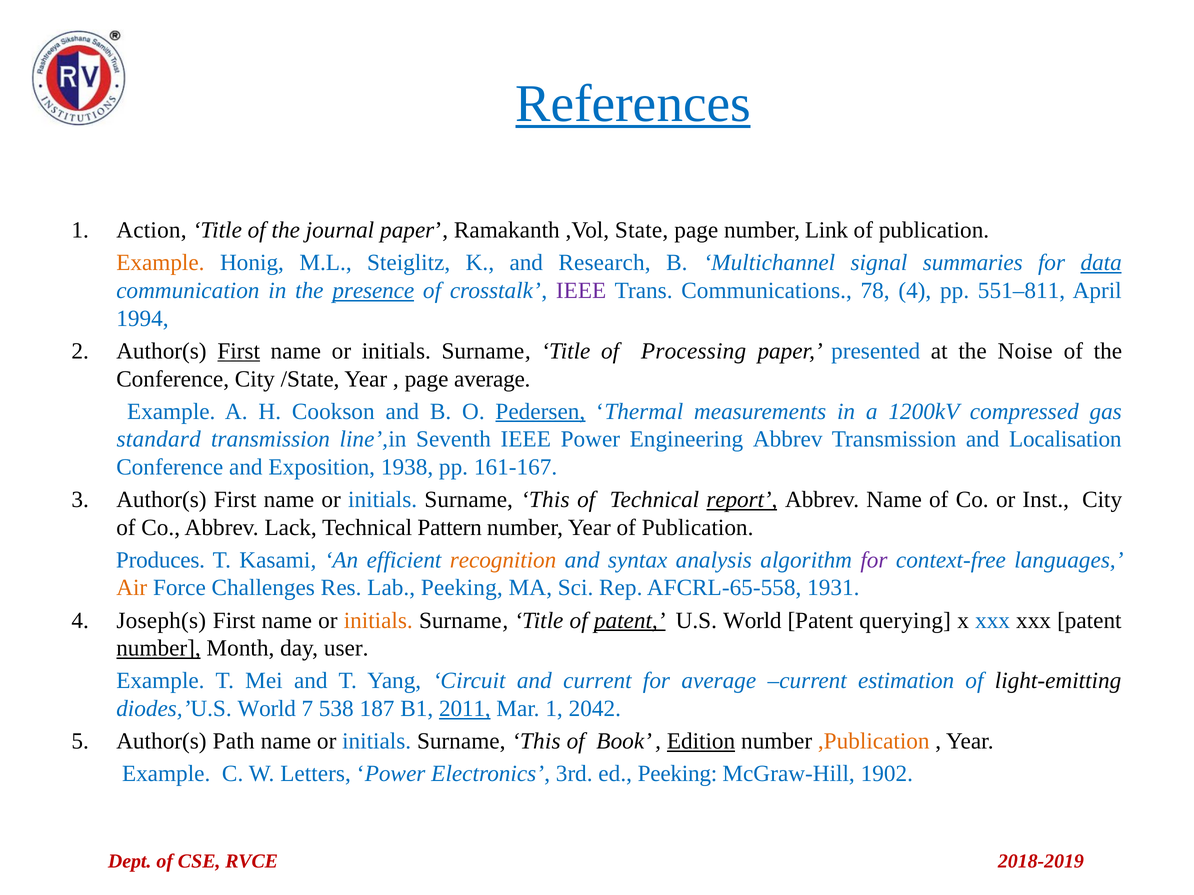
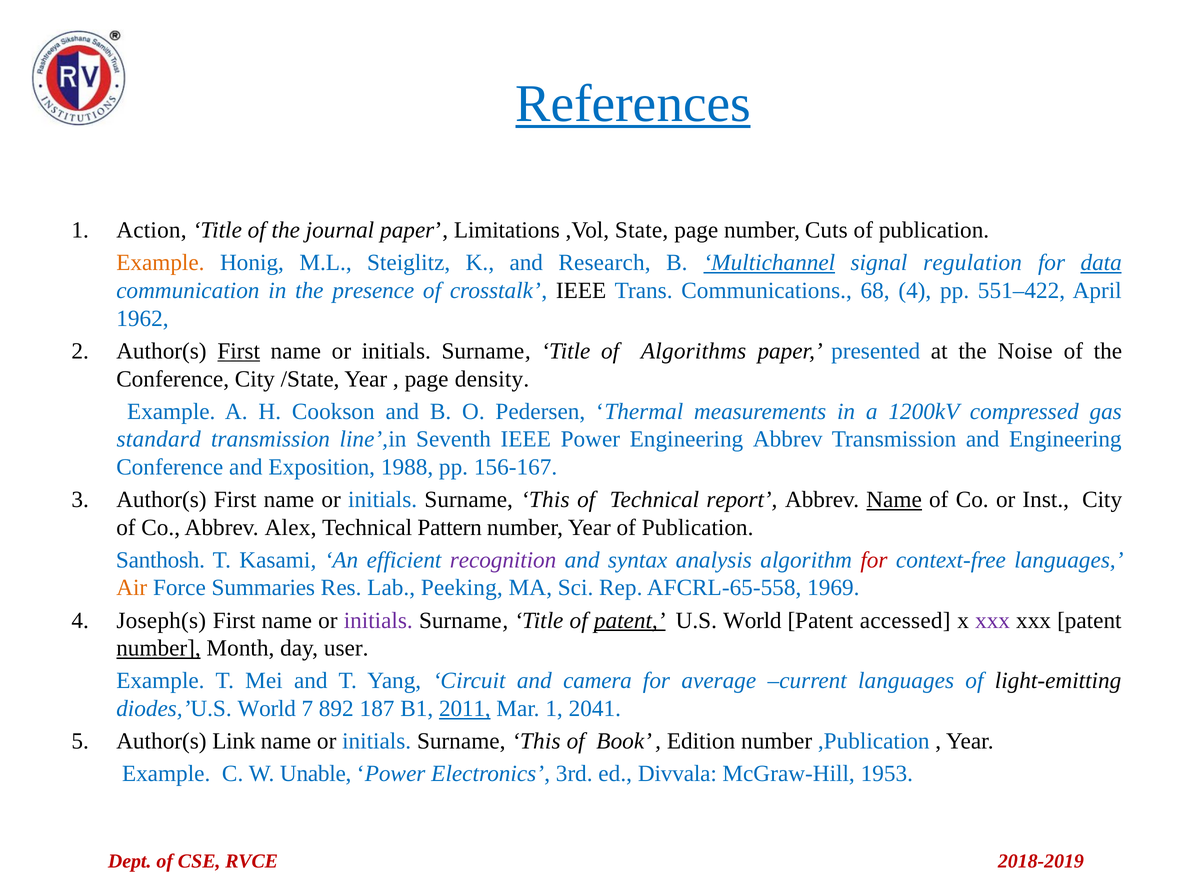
Ramakanth: Ramakanth -> Limitations
Link: Link -> Cuts
Multichannel underline: none -> present
summaries: summaries -> regulation
presence underline: present -> none
IEEE at (581, 291) colour: purple -> black
78: 78 -> 68
551–811: 551–811 -> 551–422
1994: 1994 -> 1962
Processing: Processing -> Algorithms
page average: average -> density
Pedersen underline: present -> none
and Localisation: Localisation -> Engineering
1938: 1938 -> 1988
161-167: 161-167 -> 156-167
report underline: present -> none
Name at (894, 500) underline: none -> present
Lack: Lack -> Alex
Produces: Produces -> Santhosh
recognition colour: orange -> purple
for at (874, 560) colour: purple -> red
Challenges: Challenges -> Summaries
1931: 1931 -> 1969
initials at (378, 621) colour: orange -> purple
querying: querying -> accessed
xxx at (993, 621) colour: blue -> purple
and current: current -> camera
current estimation: estimation -> languages
538: 538 -> 892
2042: 2042 -> 2041
Path: Path -> Link
Edition underline: present -> none
,Publication colour: orange -> blue
Letters: Letters -> Unable
ed Peeking: Peeking -> Divvala
1902: 1902 -> 1953
